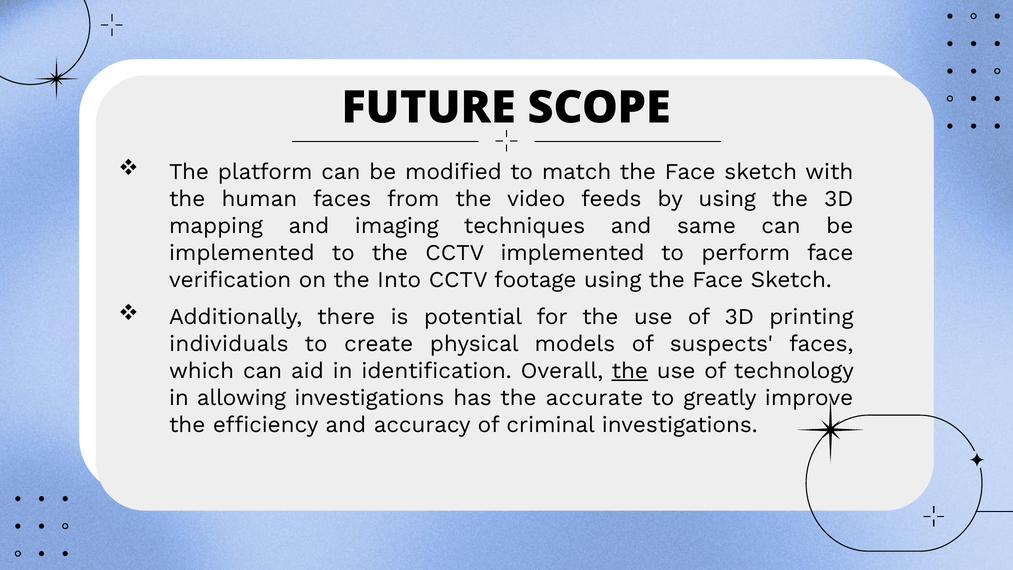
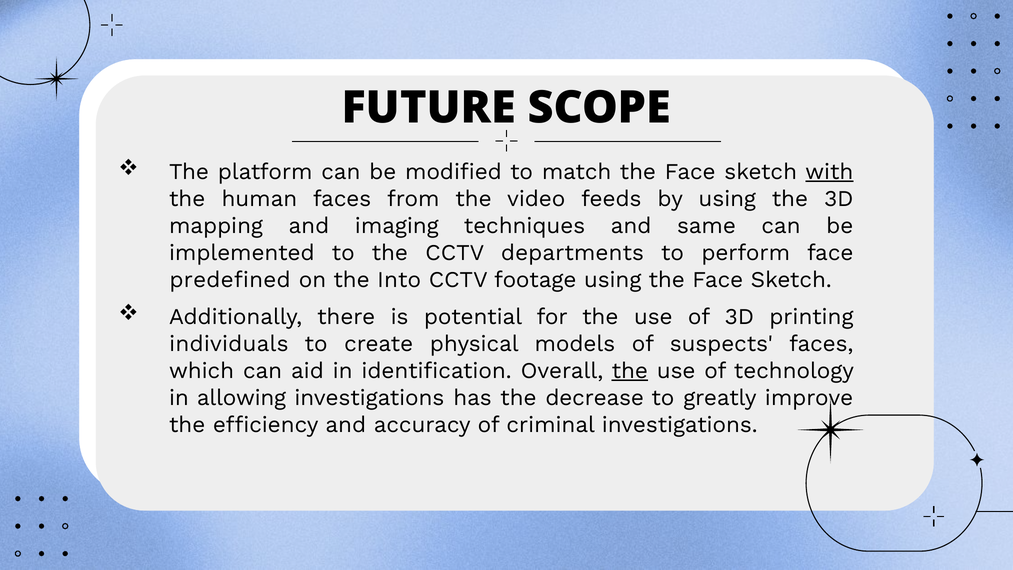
with underline: none -> present
CCTV implemented: implemented -> departments
verification: verification -> predefined
accurate: accurate -> decrease
